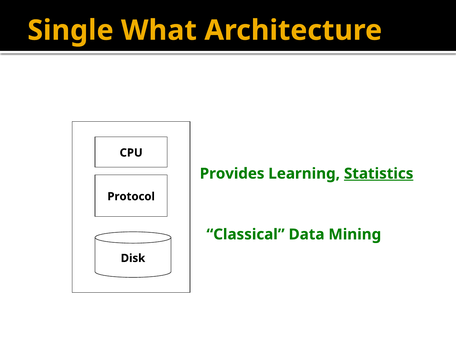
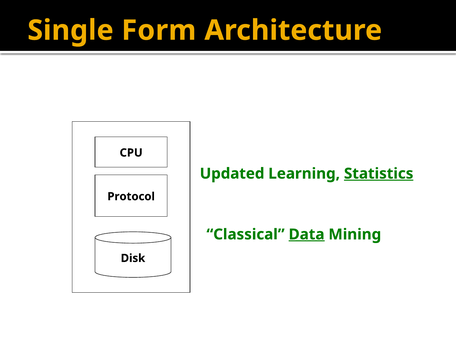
What: What -> Form
Provides: Provides -> Updated
Data underline: none -> present
